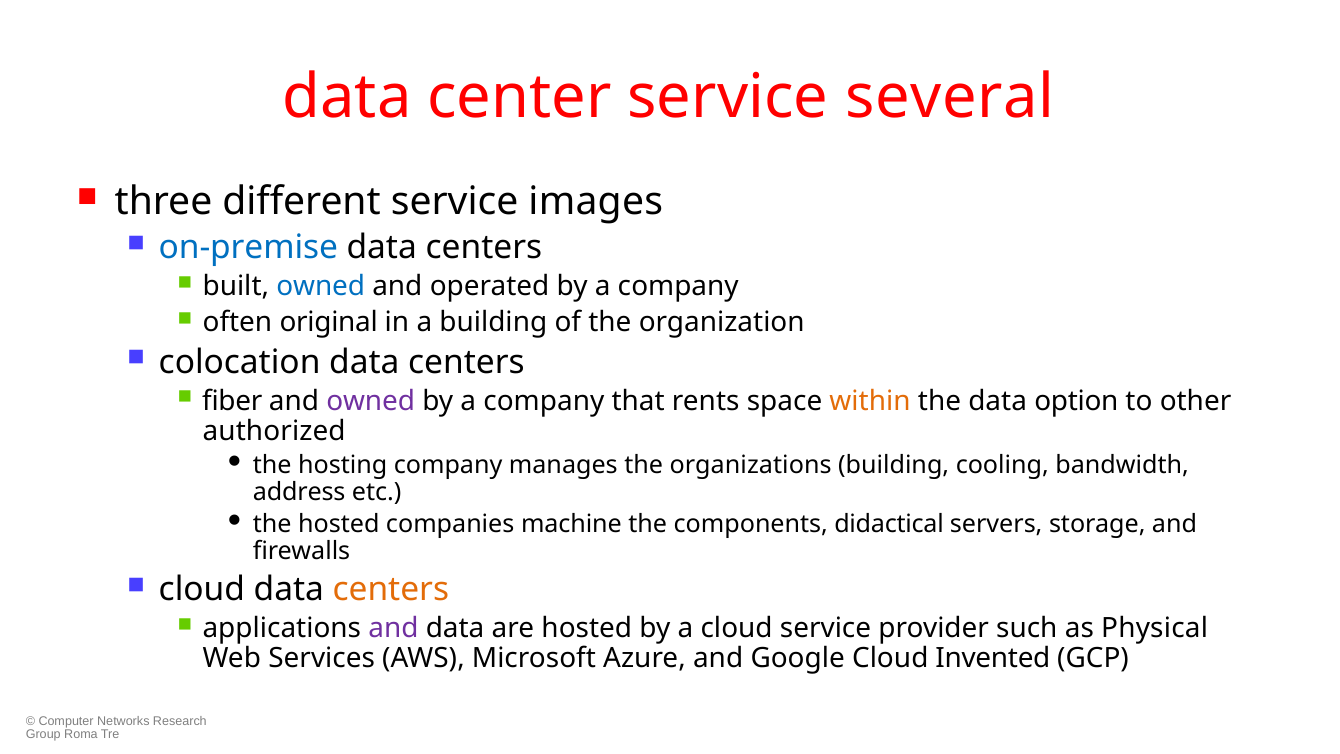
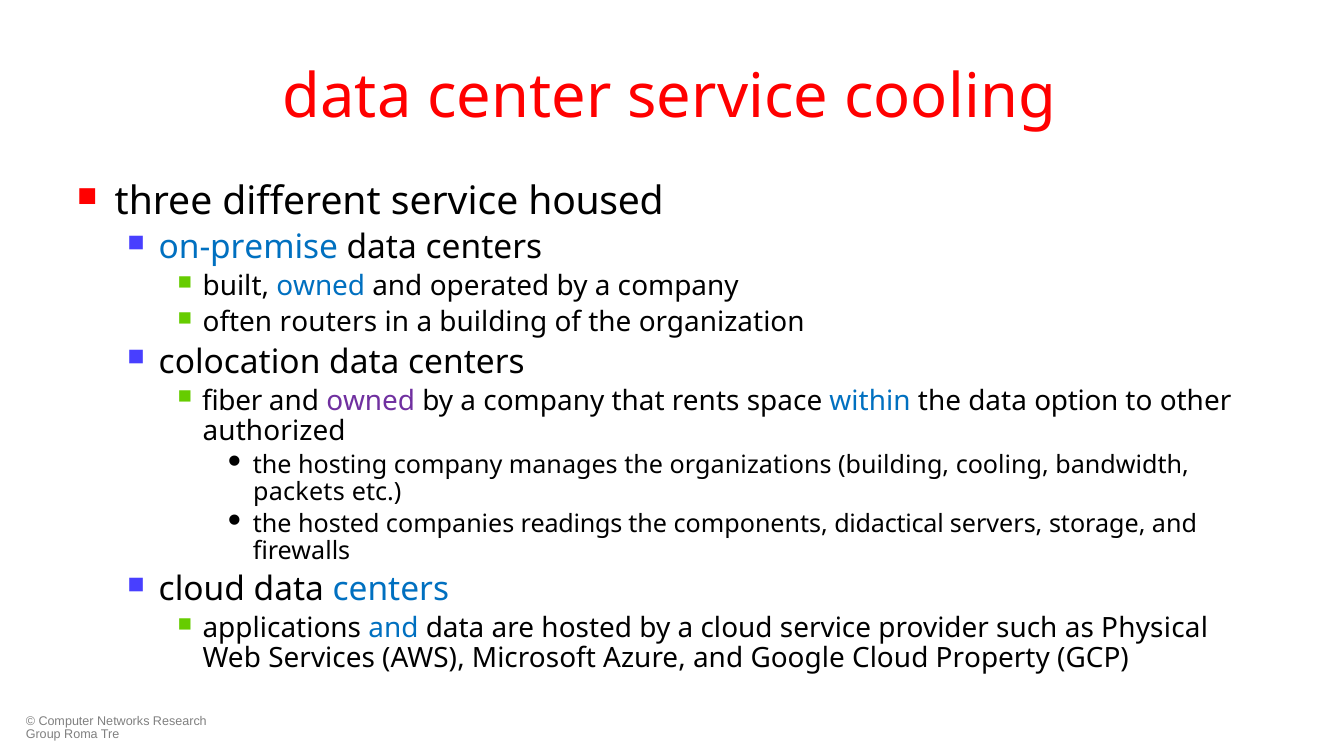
service several: several -> cooling
images: images -> housed
original: original -> routers
within colour: orange -> blue
address: address -> packets
machine: machine -> readings
centers at (391, 589) colour: orange -> blue
and at (393, 628) colour: purple -> blue
Invented: Invented -> Property
